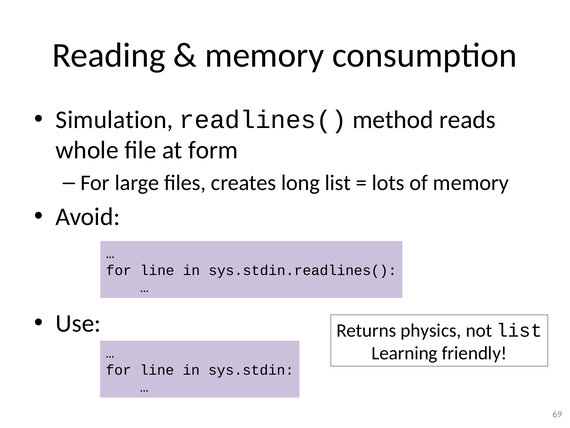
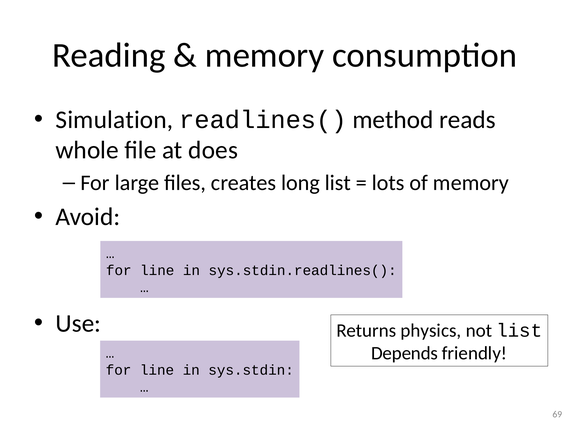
form: form -> does
Learning: Learning -> Depends
